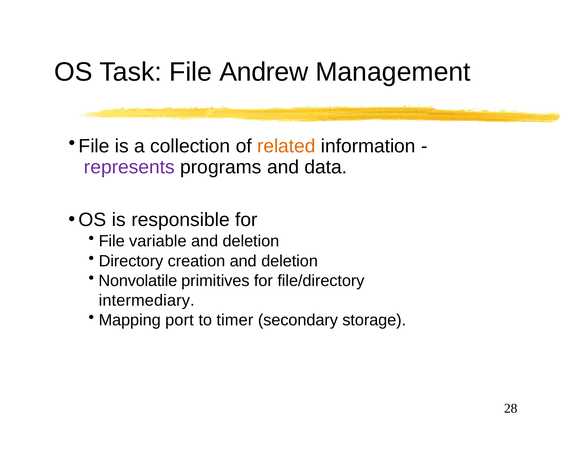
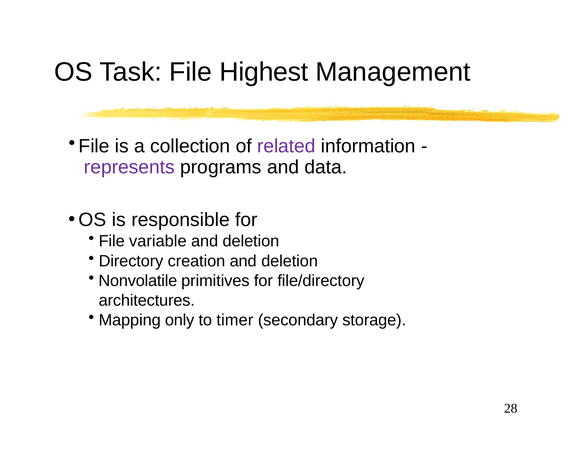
Andrew: Andrew -> Highest
related colour: orange -> purple
intermediary: intermediary -> architectures
port: port -> only
